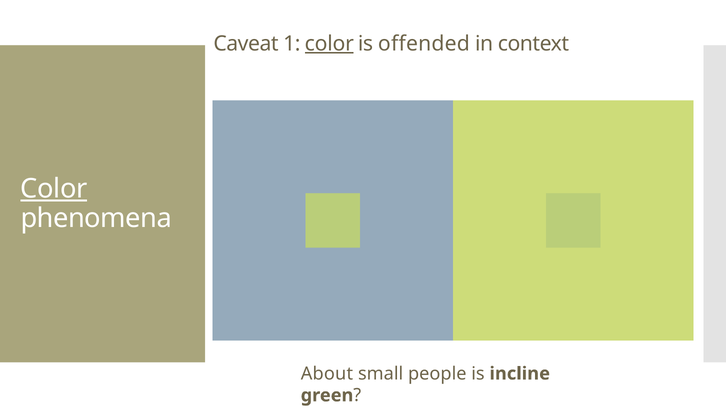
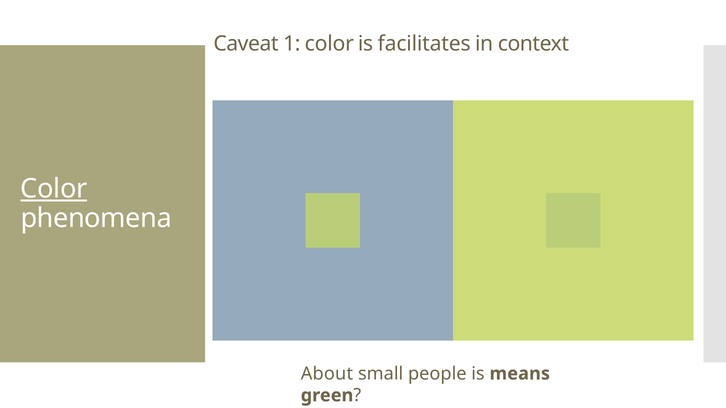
color at (329, 44) underline: present -> none
offended: offended -> facilitates
incline: incline -> means
